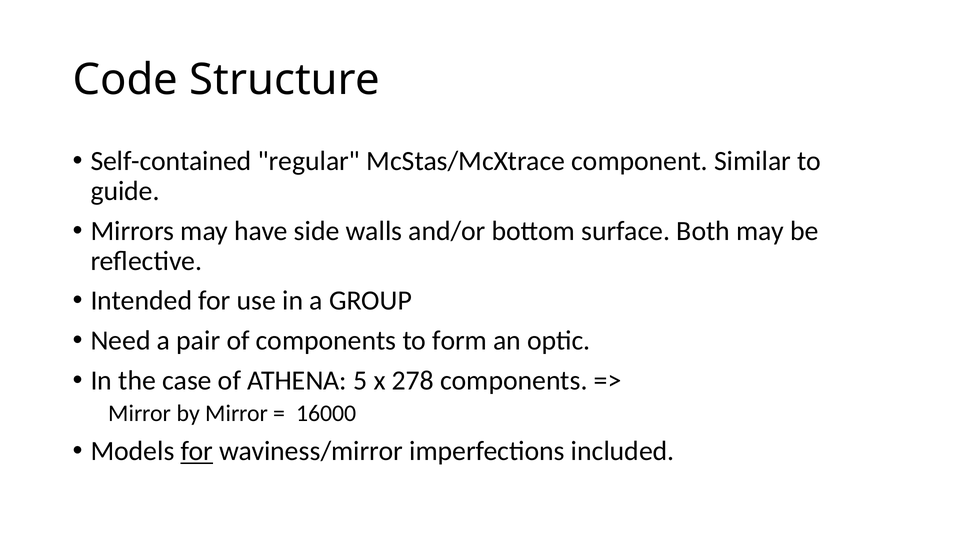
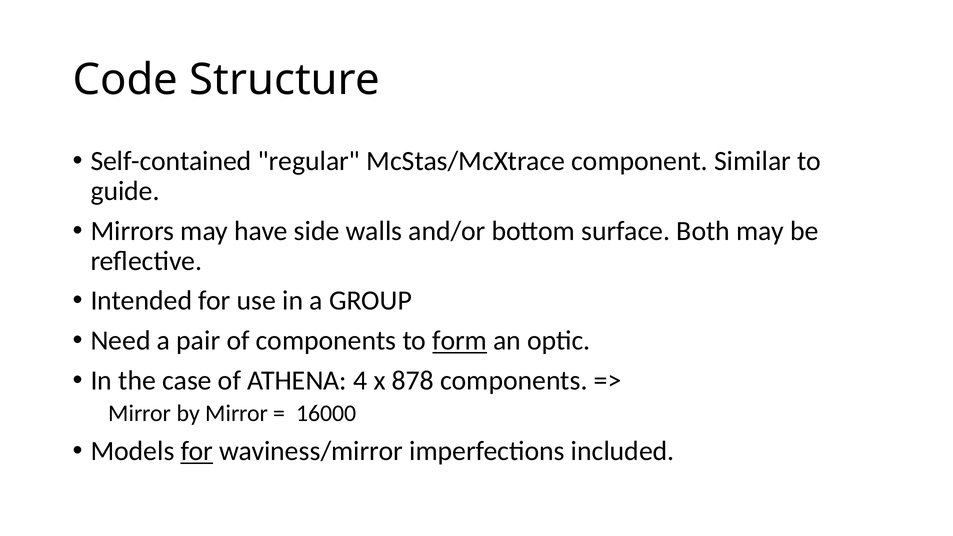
form underline: none -> present
5: 5 -> 4
278: 278 -> 878
